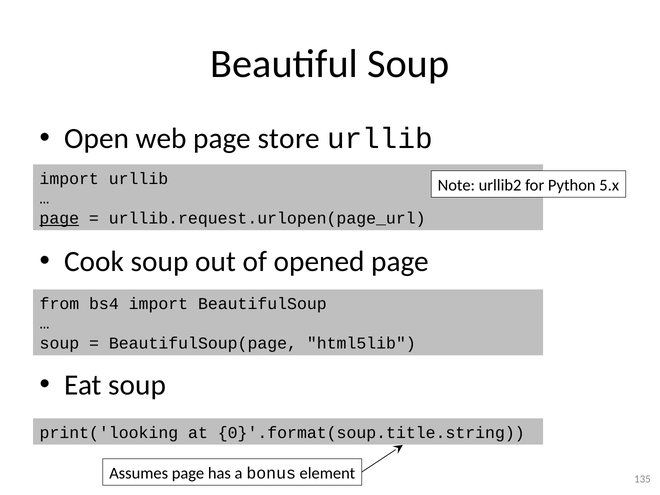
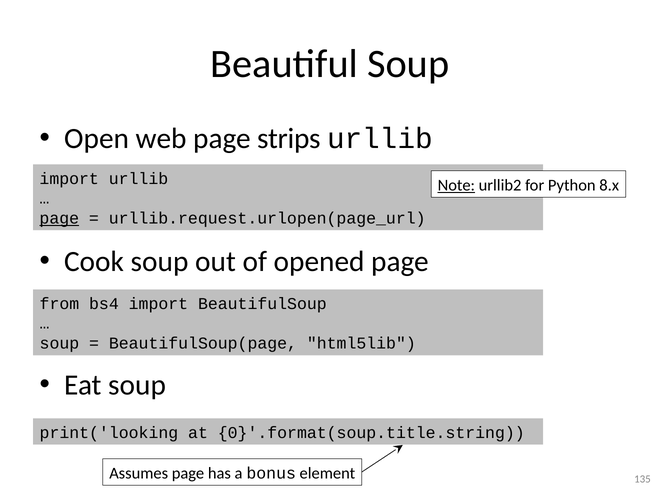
store: store -> strips
Note underline: none -> present
5.x: 5.x -> 8.x
